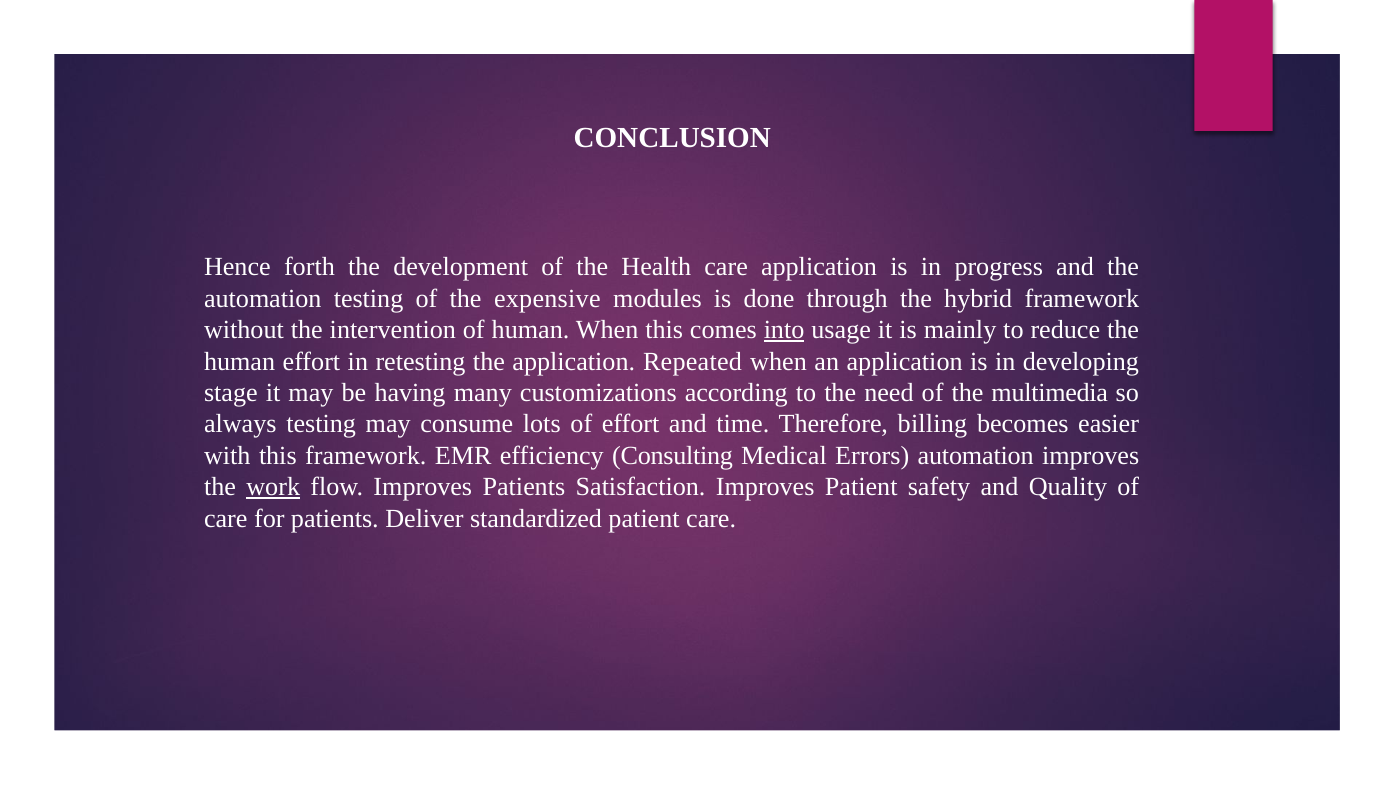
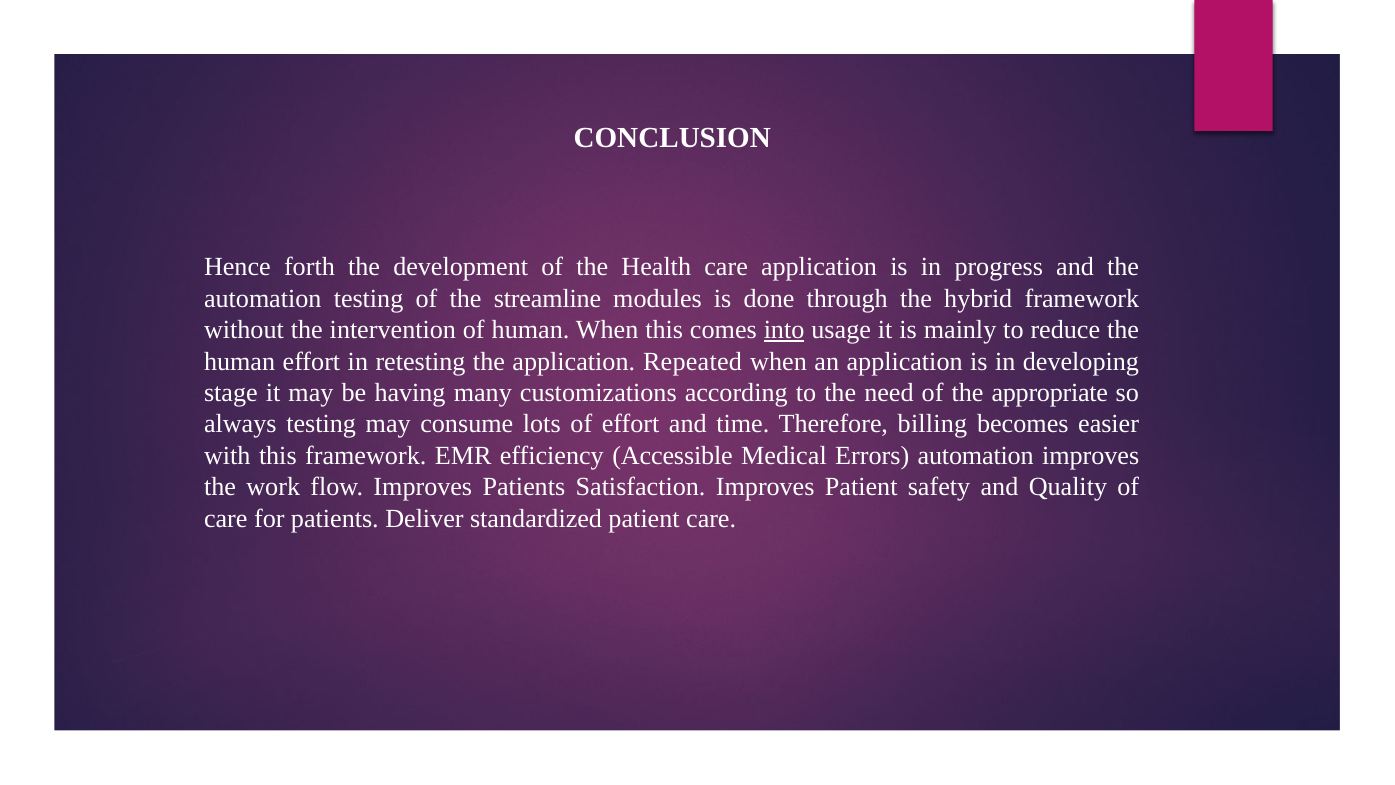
expensive: expensive -> streamline
multimedia: multimedia -> appropriate
Consulting: Consulting -> Accessible
work underline: present -> none
